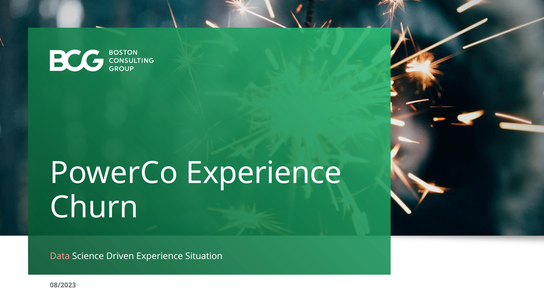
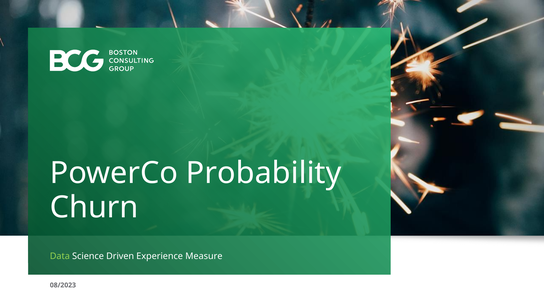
PowerCo Experience: Experience -> Probability
Data colour: pink -> light green
Situation: Situation -> Measure
